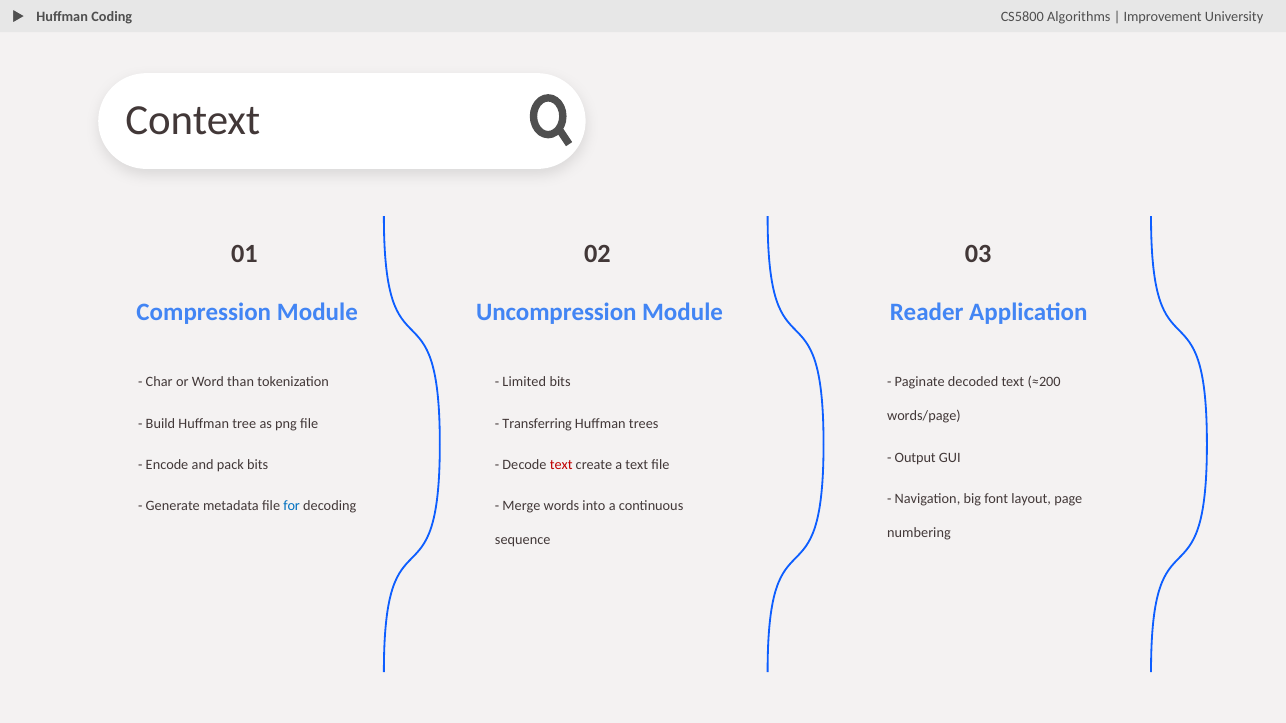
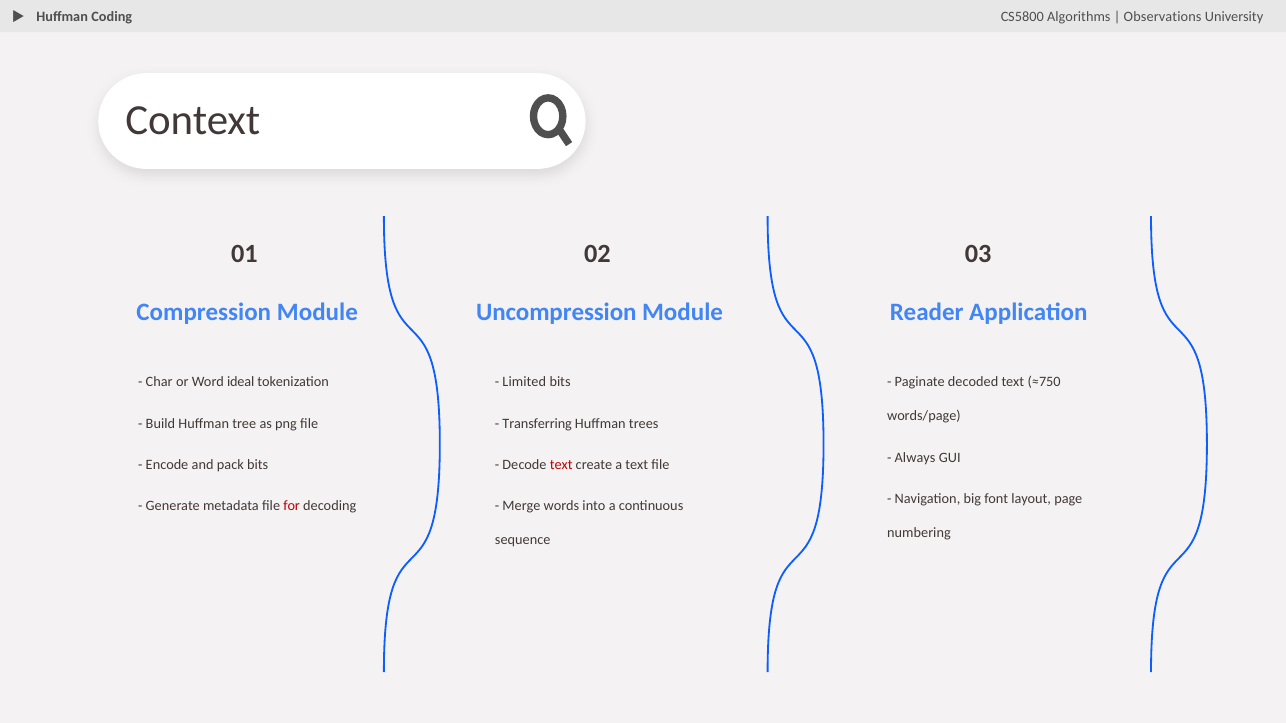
Improvement: Improvement -> Observations
than: than -> ideal
≈200: ≈200 -> ≈750
Output: Output -> Always
for colour: blue -> red
